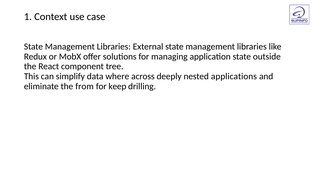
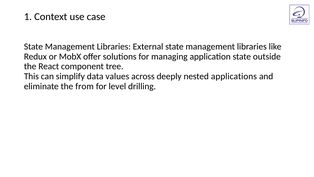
where: where -> values
keep: keep -> level
